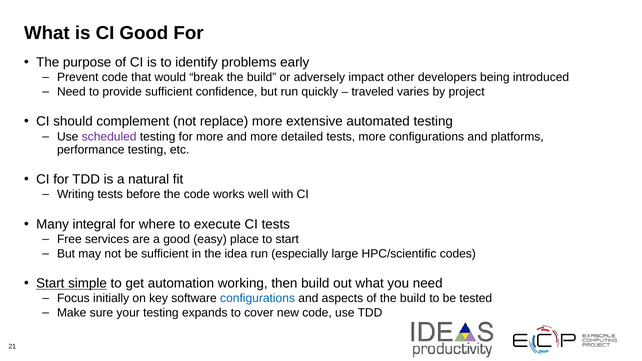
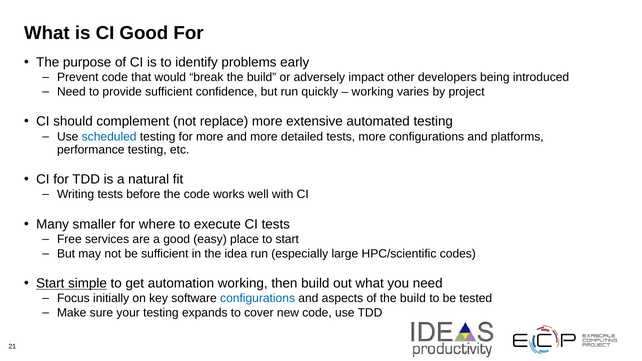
traveled at (373, 92): traveled -> working
scheduled colour: purple -> blue
integral: integral -> smaller
